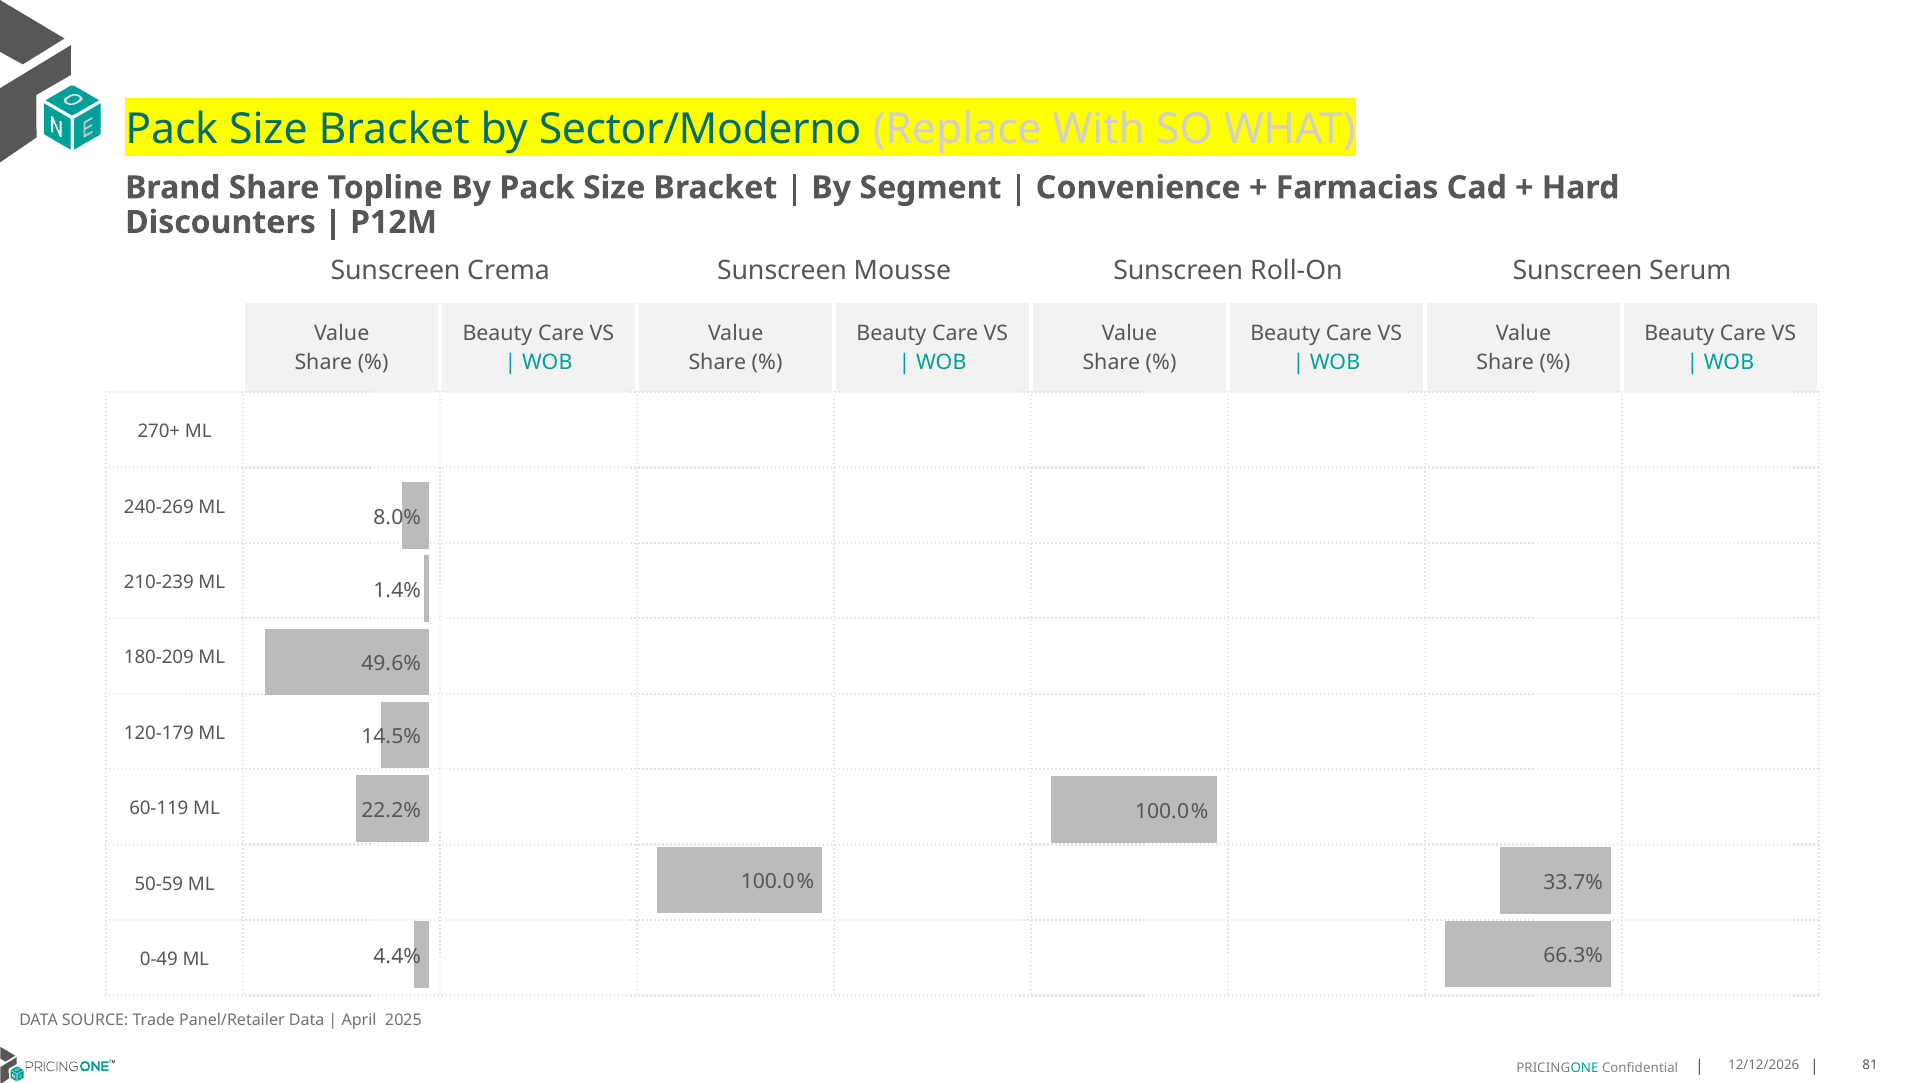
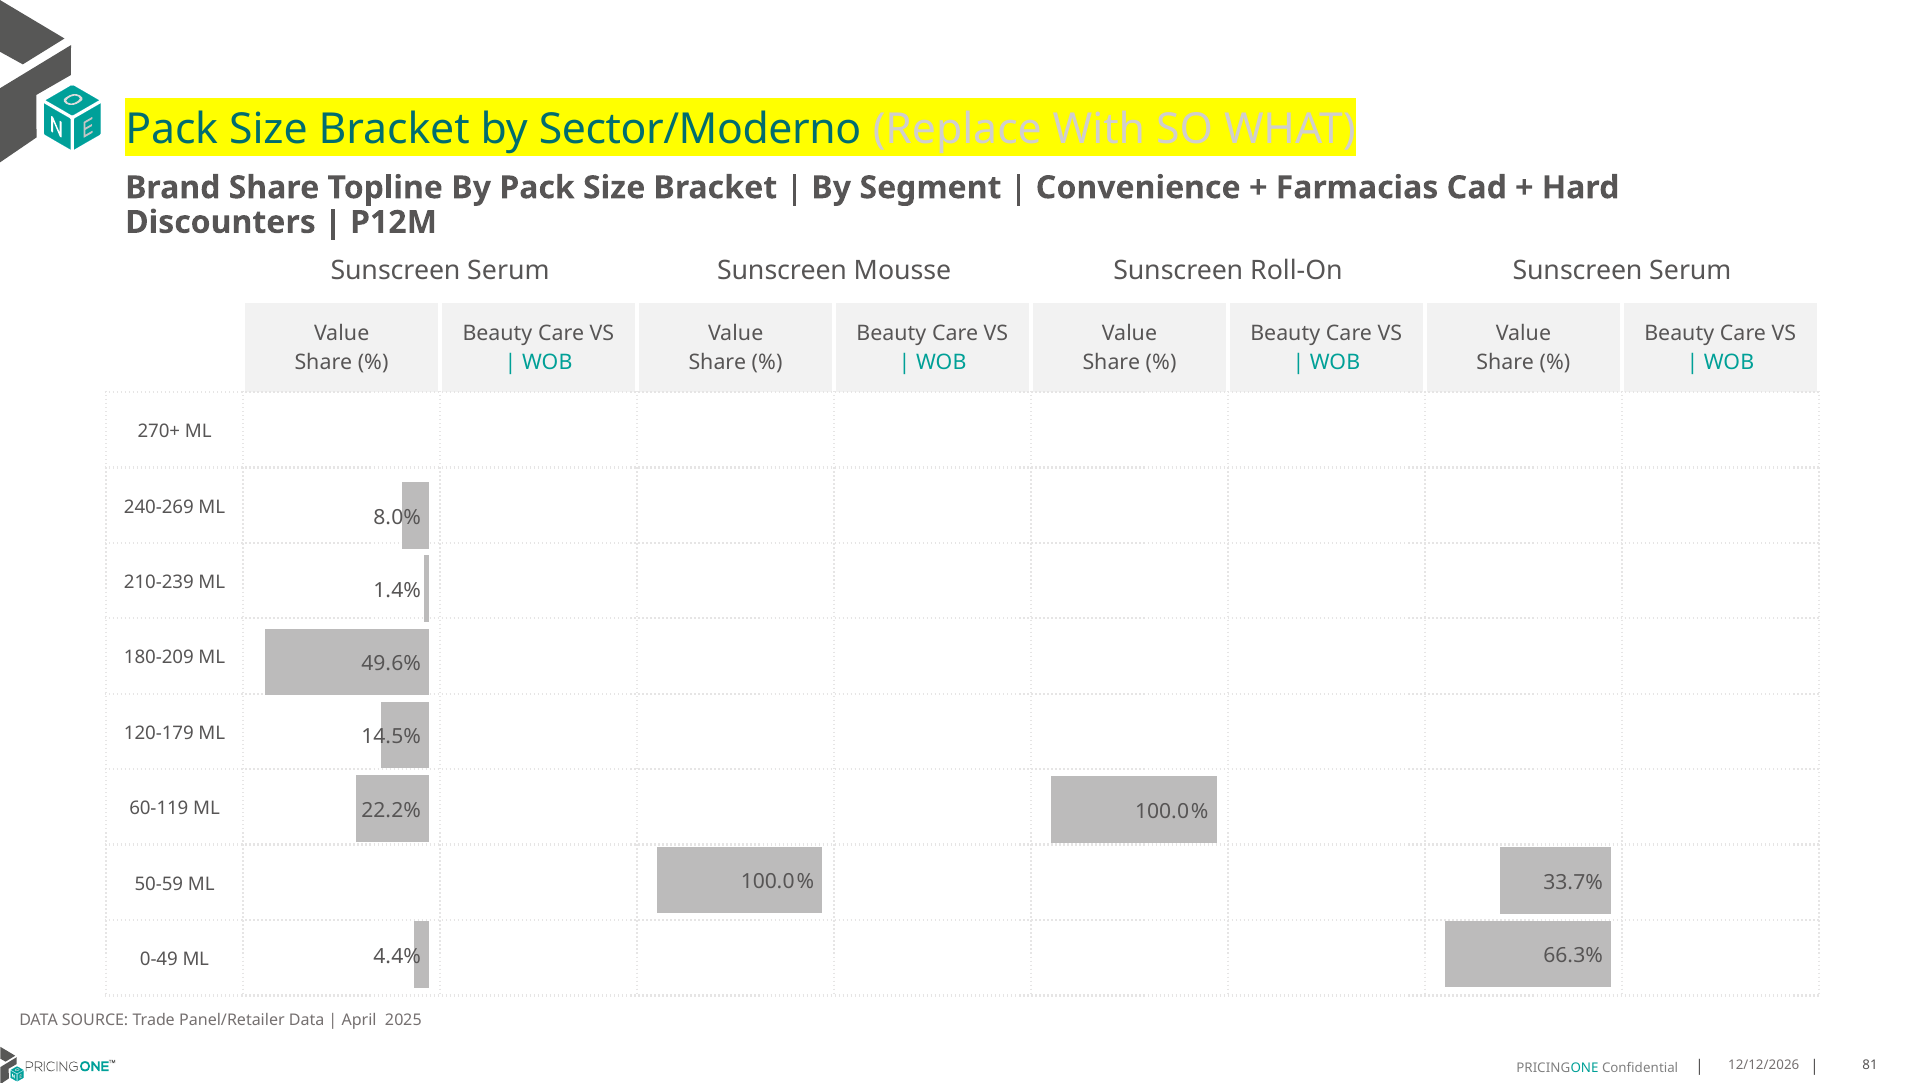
Crema at (509, 270): Crema -> Serum
